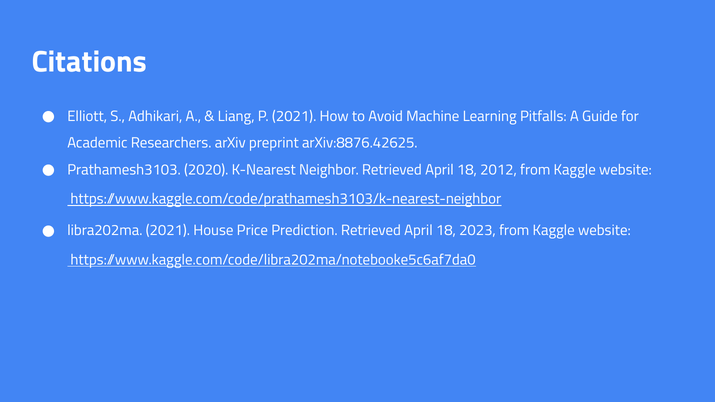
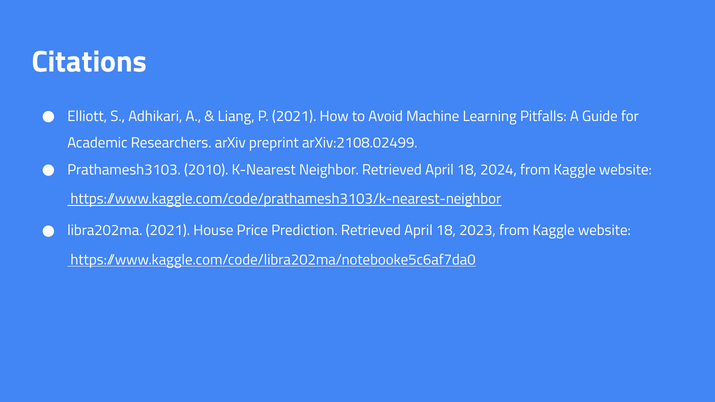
arXiv:8876.42625: arXiv:8876.42625 -> arXiv:2108.02499
2020: 2020 -> 2010
2012: 2012 -> 2024
